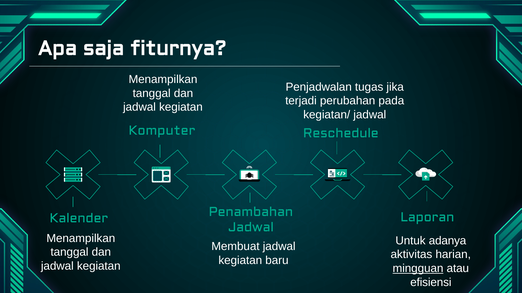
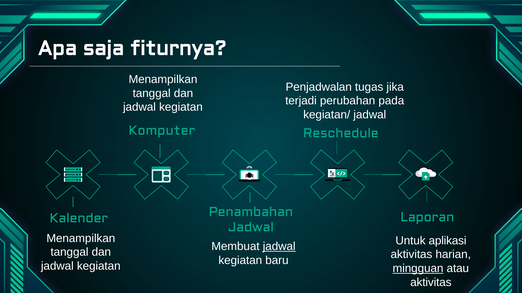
adanya: adanya -> aplikasi
jadwal at (279, 247) underline: none -> present
efisiensi at (431, 283): efisiensi -> aktivitas
